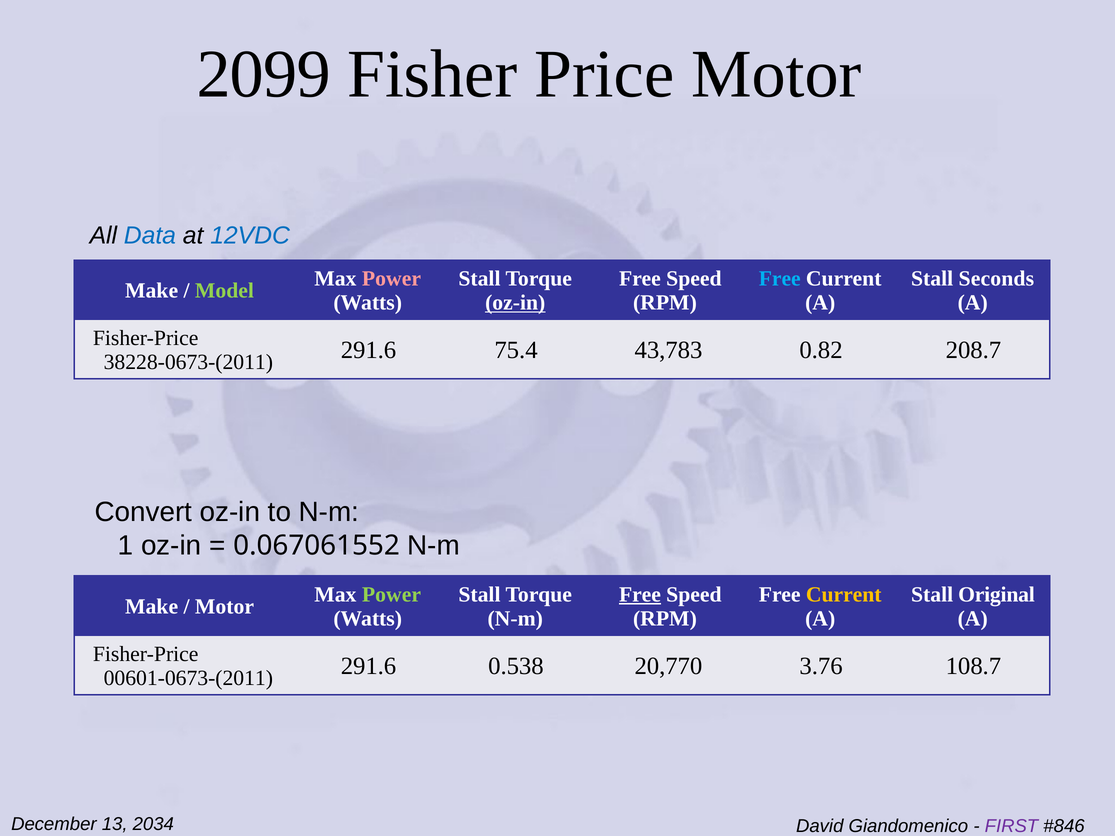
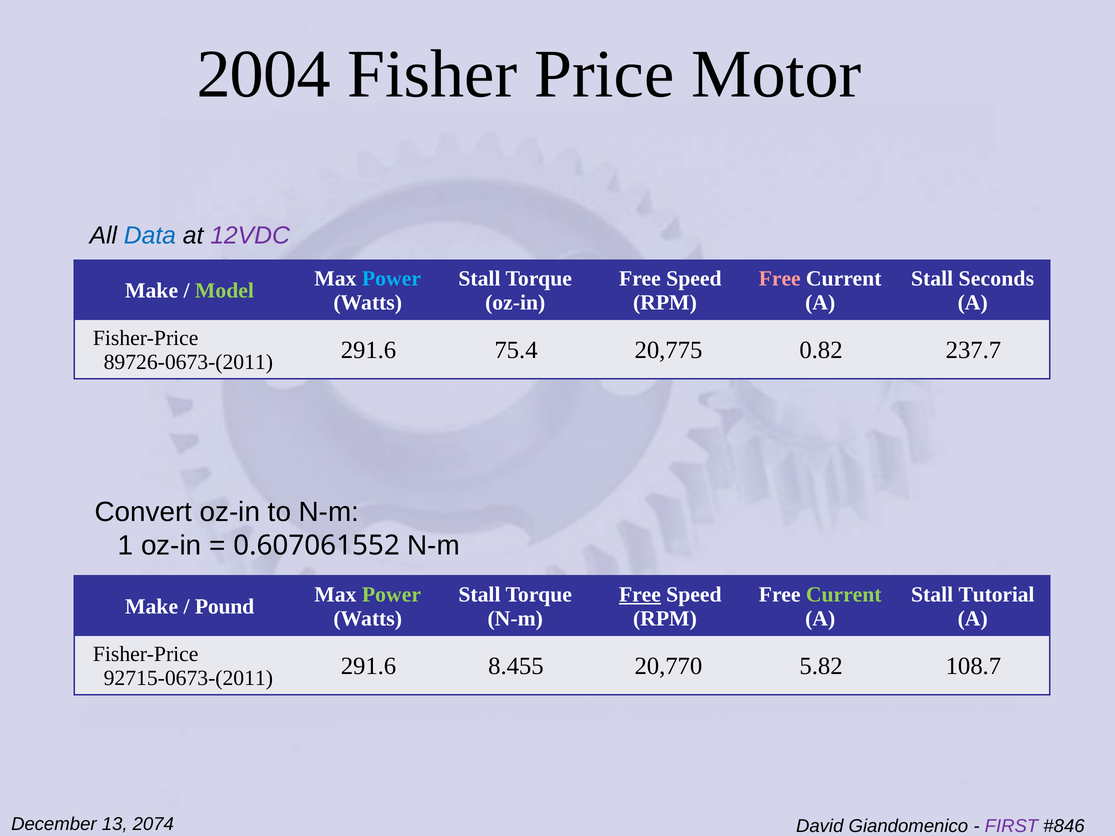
2099: 2099 -> 2004
12VDC colour: blue -> purple
Power at (391, 279) colour: pink -> light blue
Free at (780, 279) colour: light blue -> pink
oz-in at (515, 303) underline: present -> none
38228-0673-(2011: 38228-0673-(2011 -> 89726-0673-(2011
43,783: 43,783 -> 20,775
208.7: 208.7 -> 237.7
0.067061552: 0.067061552 -> 0.607061552
Current at (844, 595) colour: yellow -> light green
Original: Original -> Tutorial
Motor at (224, 607): Motor -> Pound
00601-0673-(2011: 00601-0673-(2011 -> 92715-0673-(2011
0.538: 0.538 -> 8.455
3.76: 3.76 -> 5.82
2034: 2034 -> 2074
